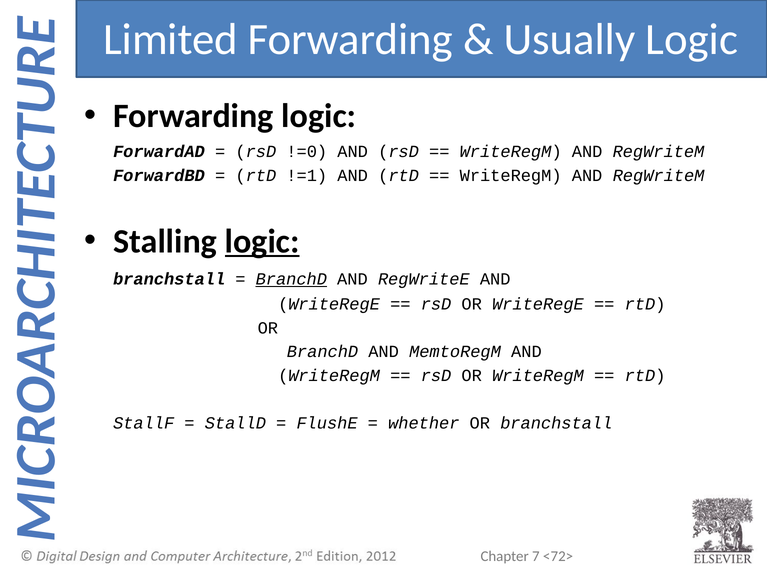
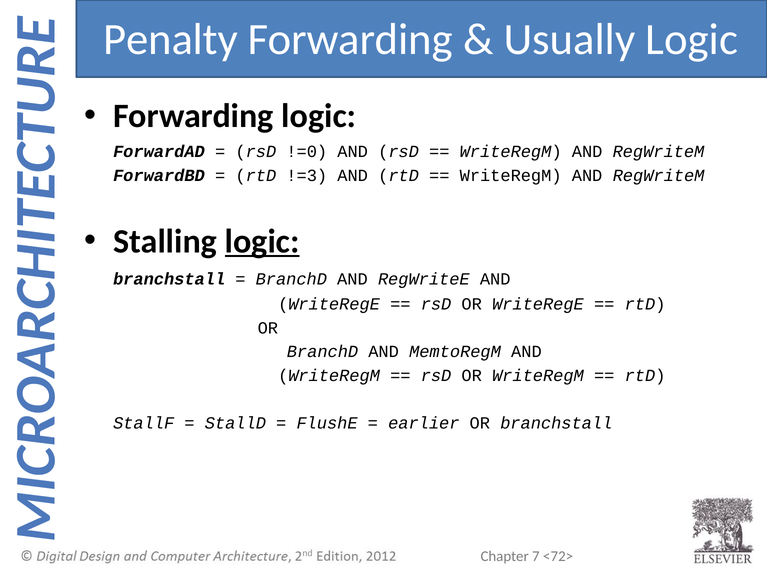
Limited: Limited -> Penalty
!=1: !=1 -> !=3
BranchD at (291, 279) underline: present -> none
whether: whether -> earlier
